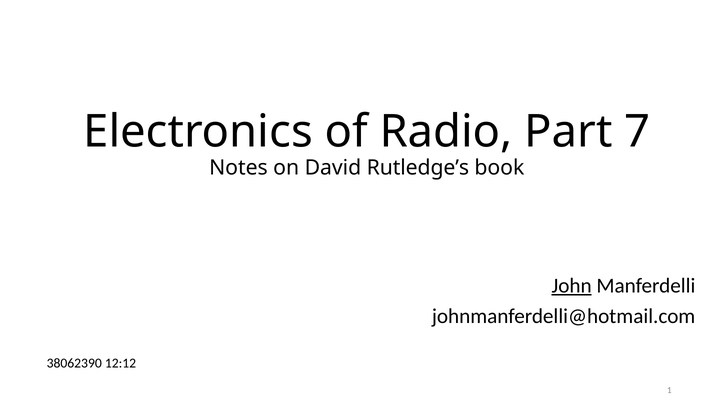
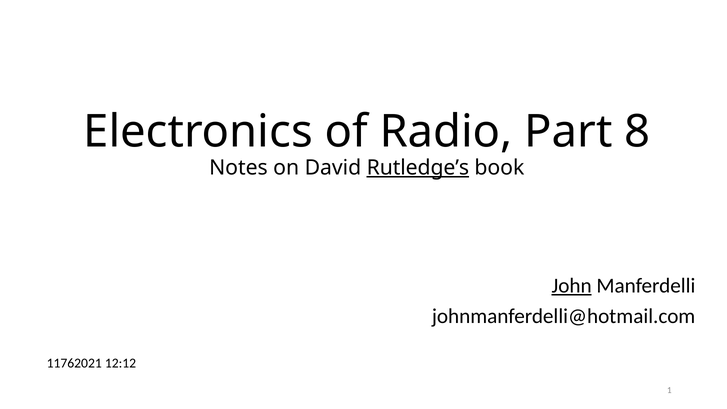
7: 7 -> 8
Rutledge’s underline: none -> present
38062390: 38062390 -> 11762021
